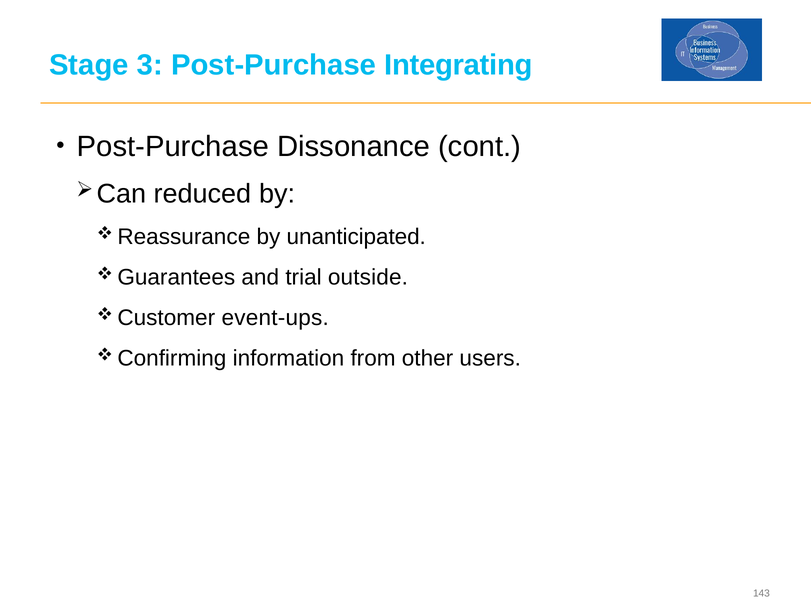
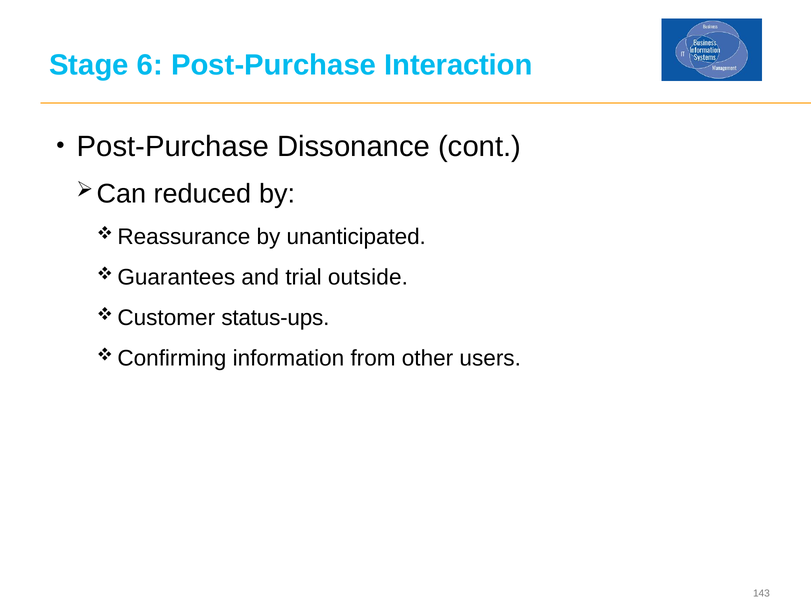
3: 3 -> 6
Integrating: Integrating -> Interaction
event-ups: event-ups -> status-ups
